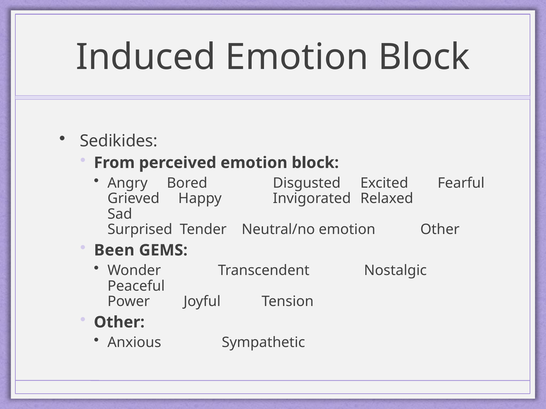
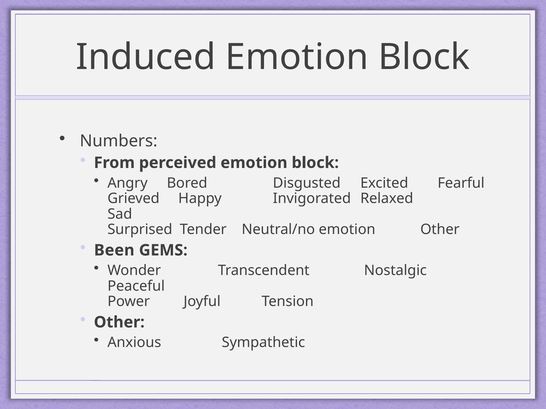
Sedikides: Sedikides -> Numbers
